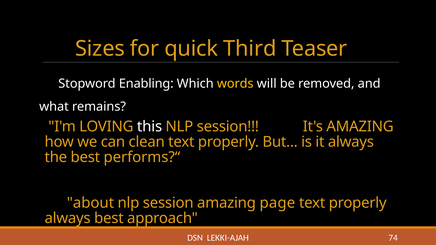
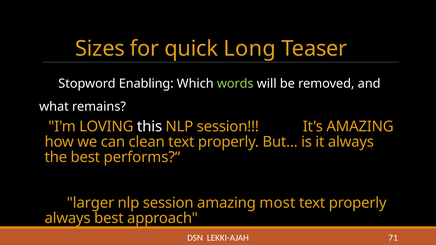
Third: Third -> Long
words colour: yellow -> light green
about: about -> larger
page: page -> most
74: 74 -> 71
